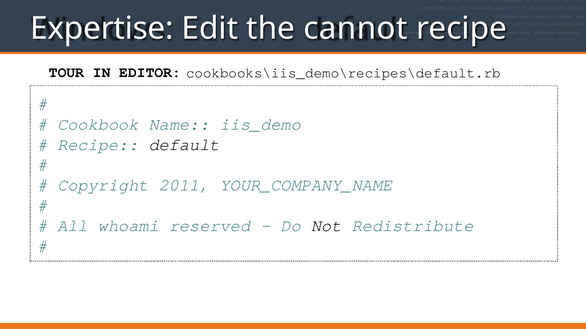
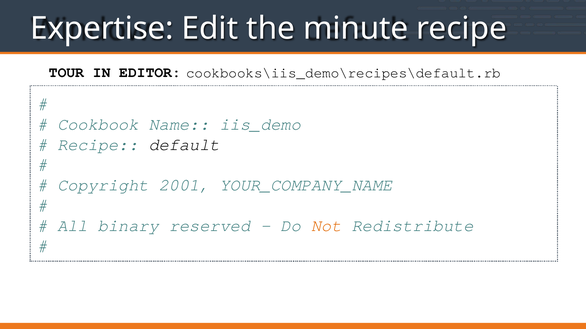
cannot: cannot -> minute
2011: 2011 -> 2001
whoami: whoami -> binary
Not colour: black -> orange
